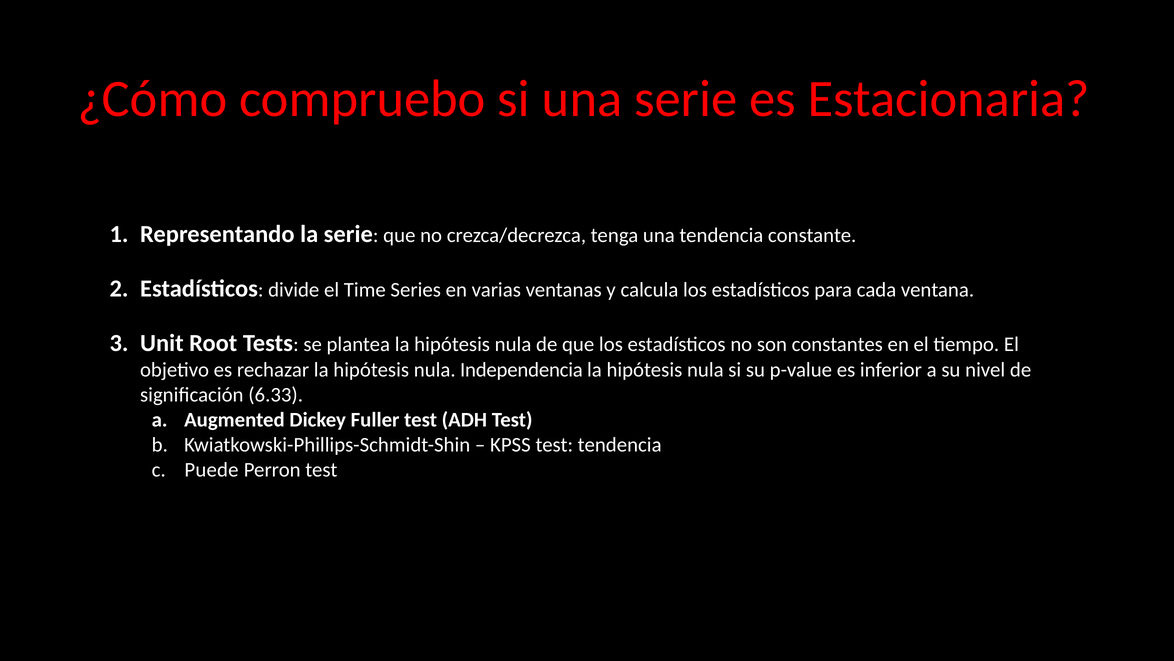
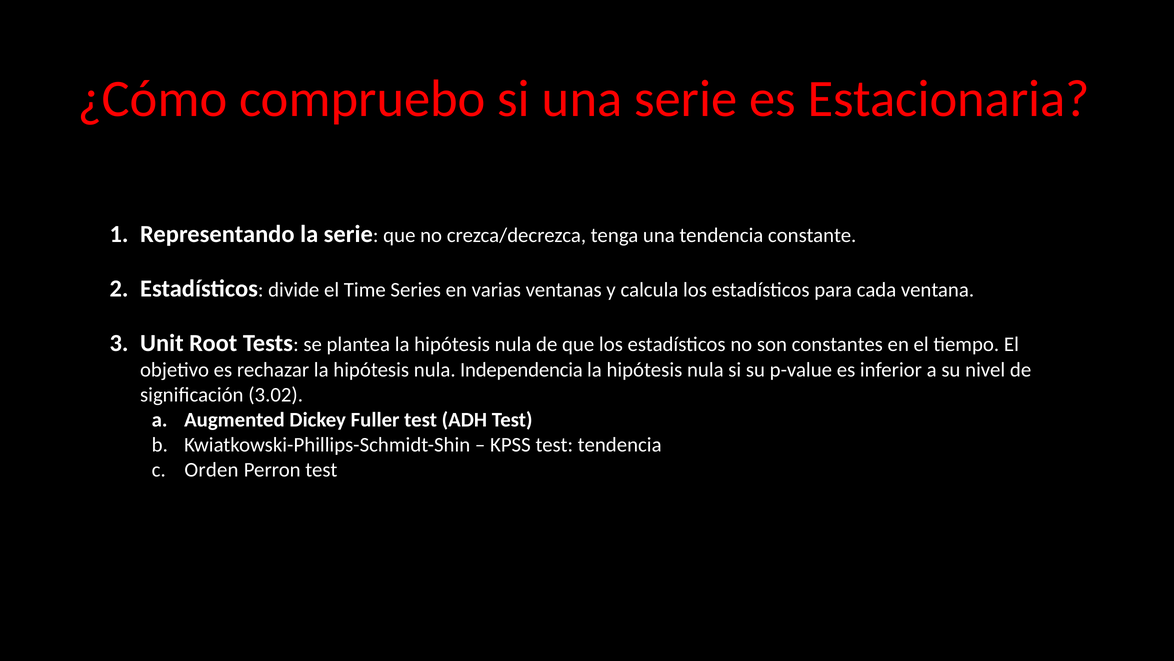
6.33: 6.33 -> 3.02
Puede: Puede -> Orden
